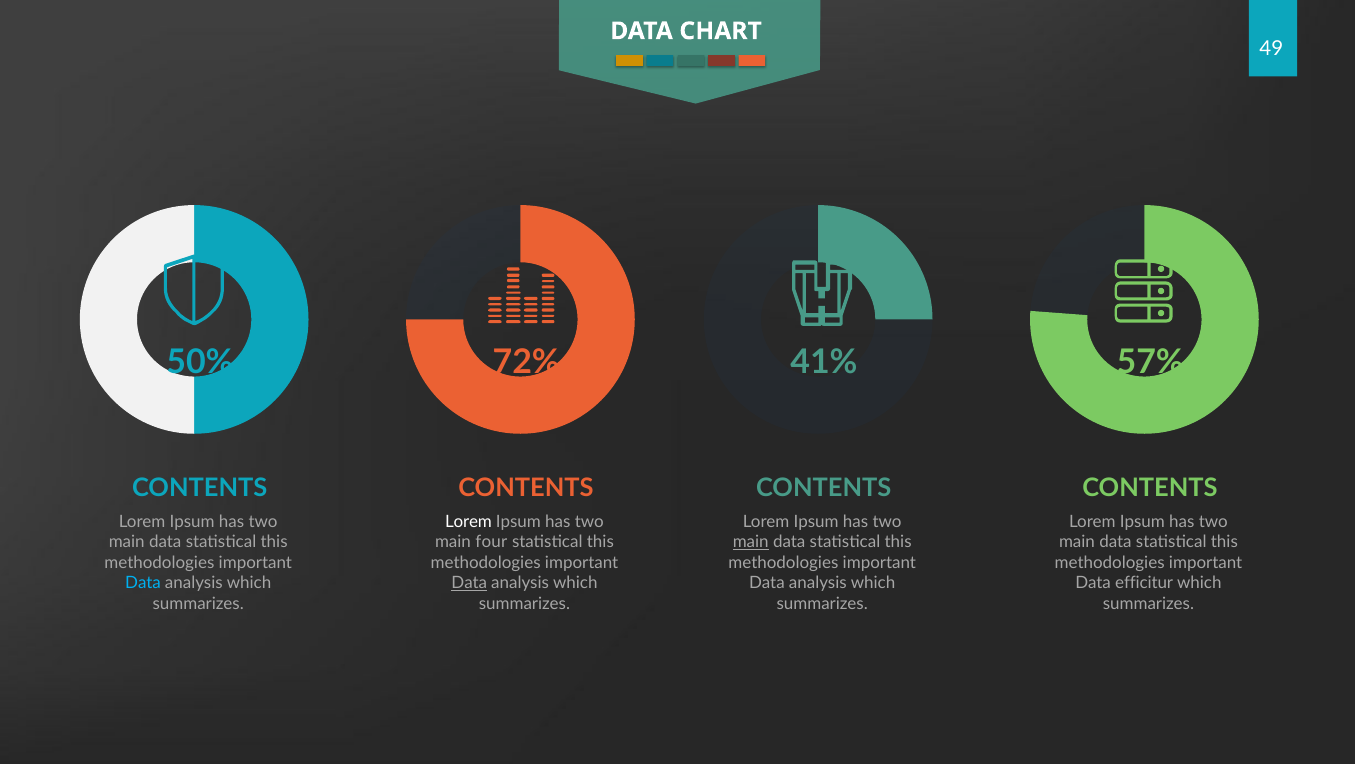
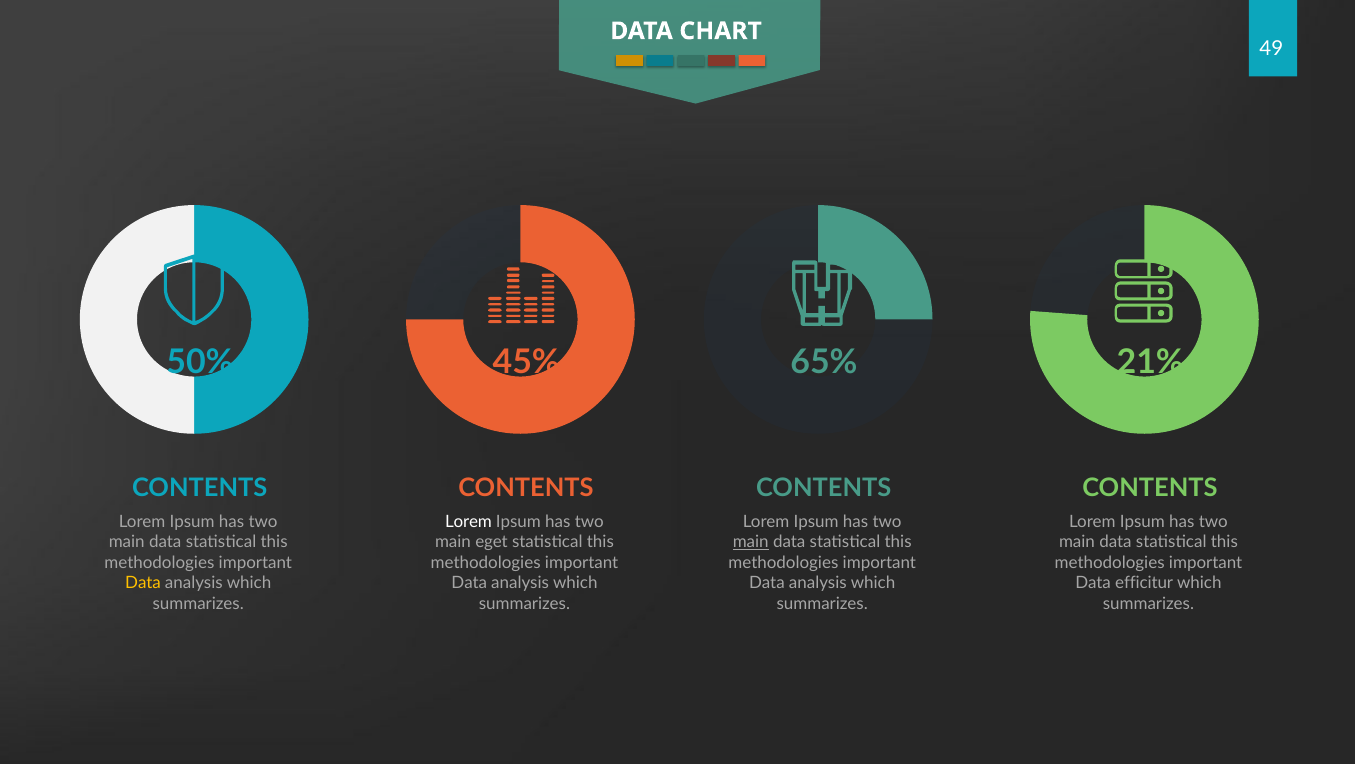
72%: 72% -> 45%
41%: 41% -> 65%
57%: 57% -> 21%
four: four -> eget
Data at (143, 583) colour: light blue -> yellow
Data at (469, 583) underline: present -> none
